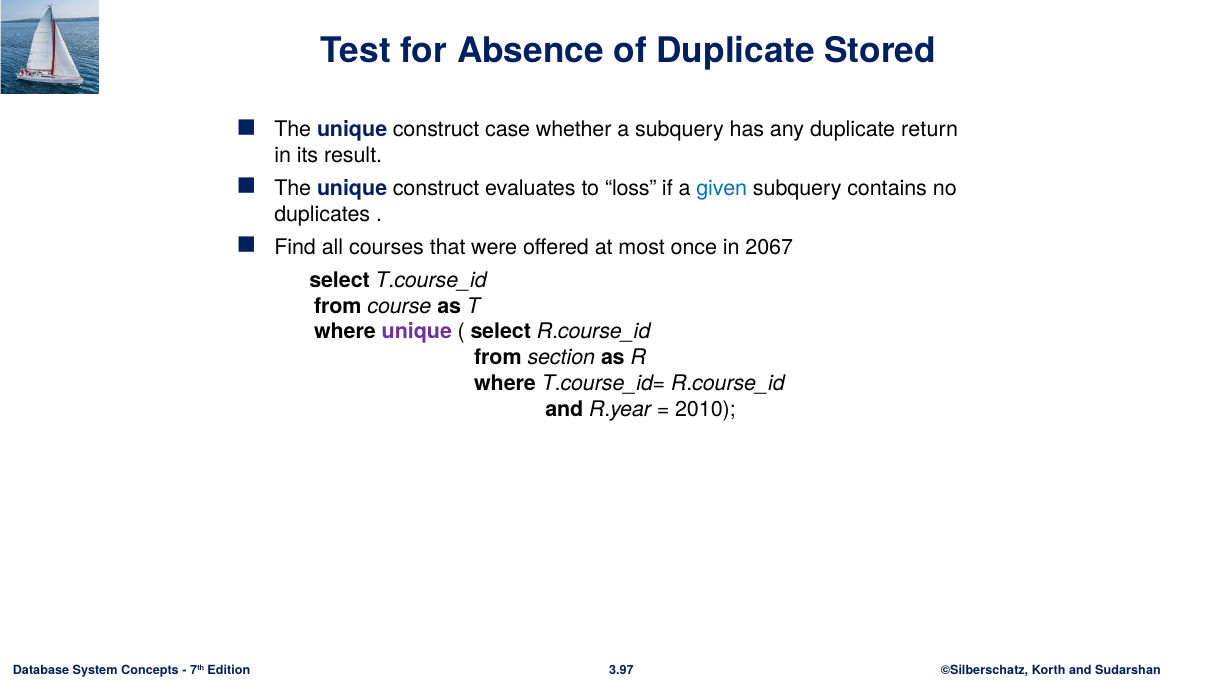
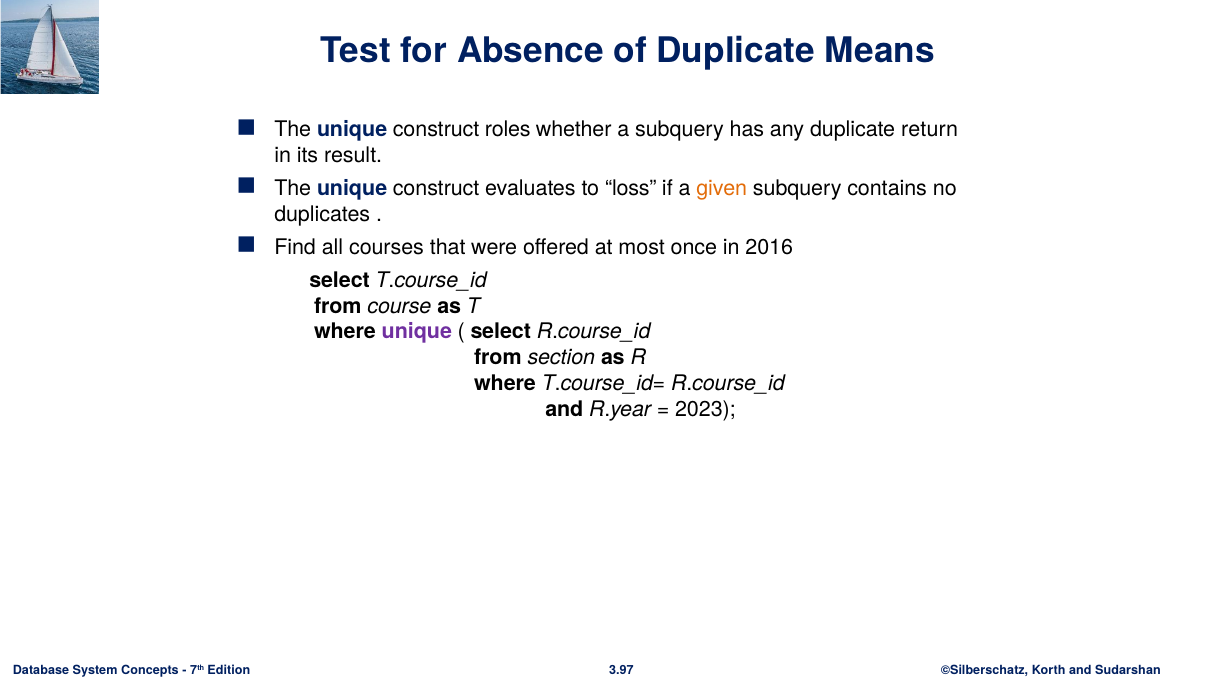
Stored: Stored -> Means
case: case -> roles
given colour: blue -> orange
2067: 2067 -> 2016
2010: 2010 -> 2023
